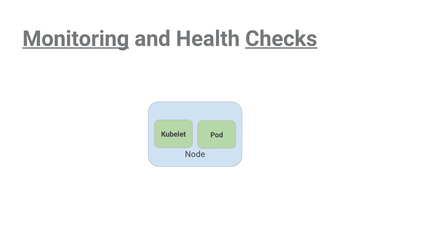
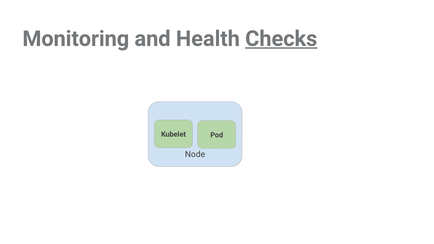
Monitoring underline: present -> none
